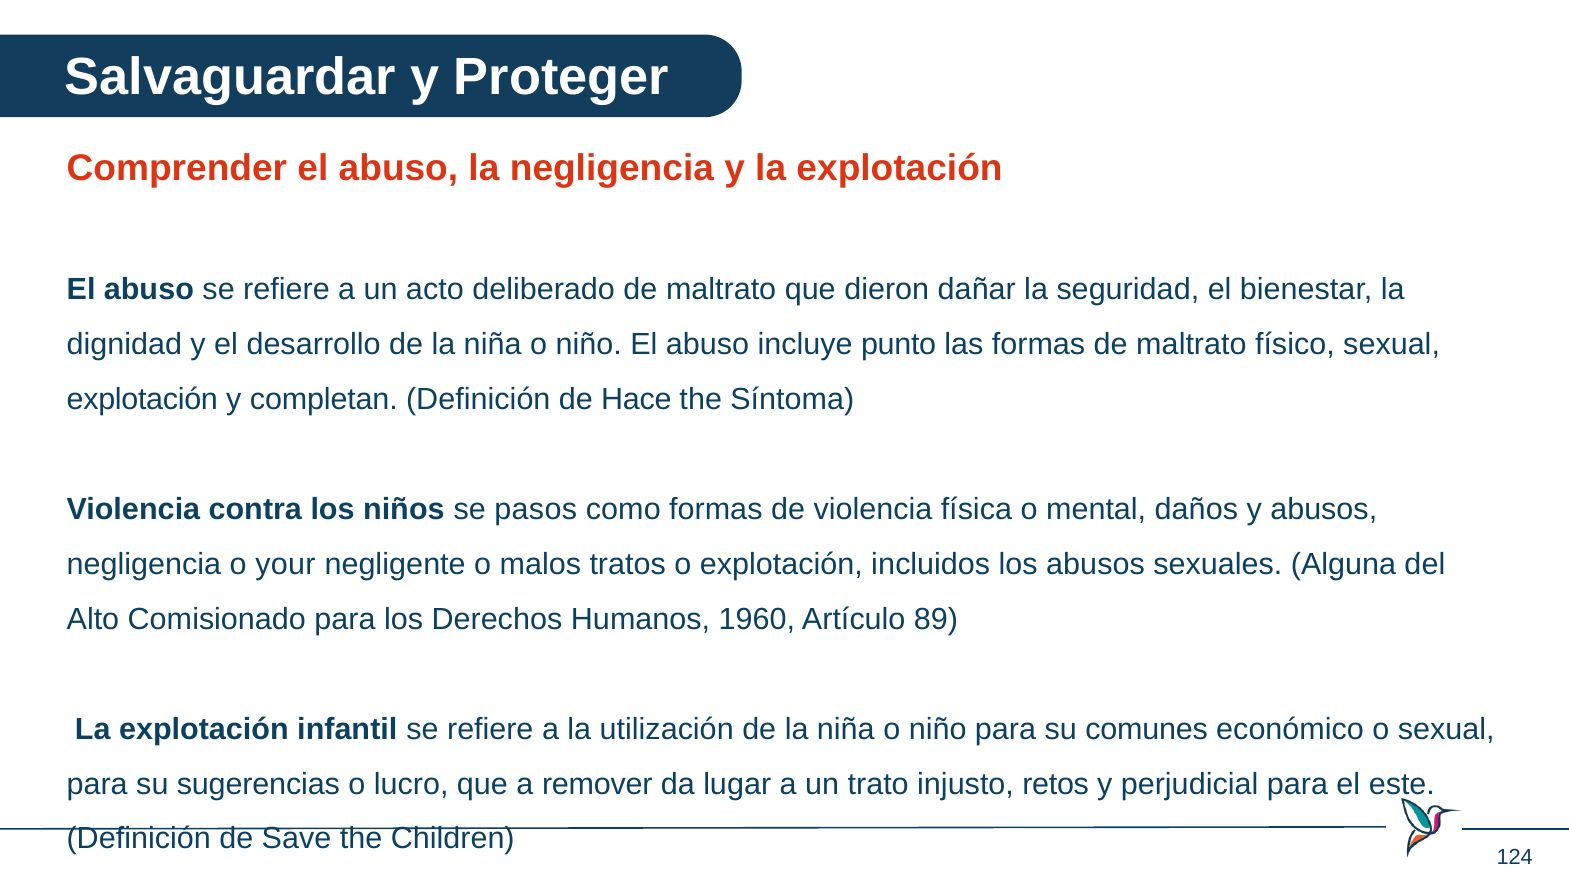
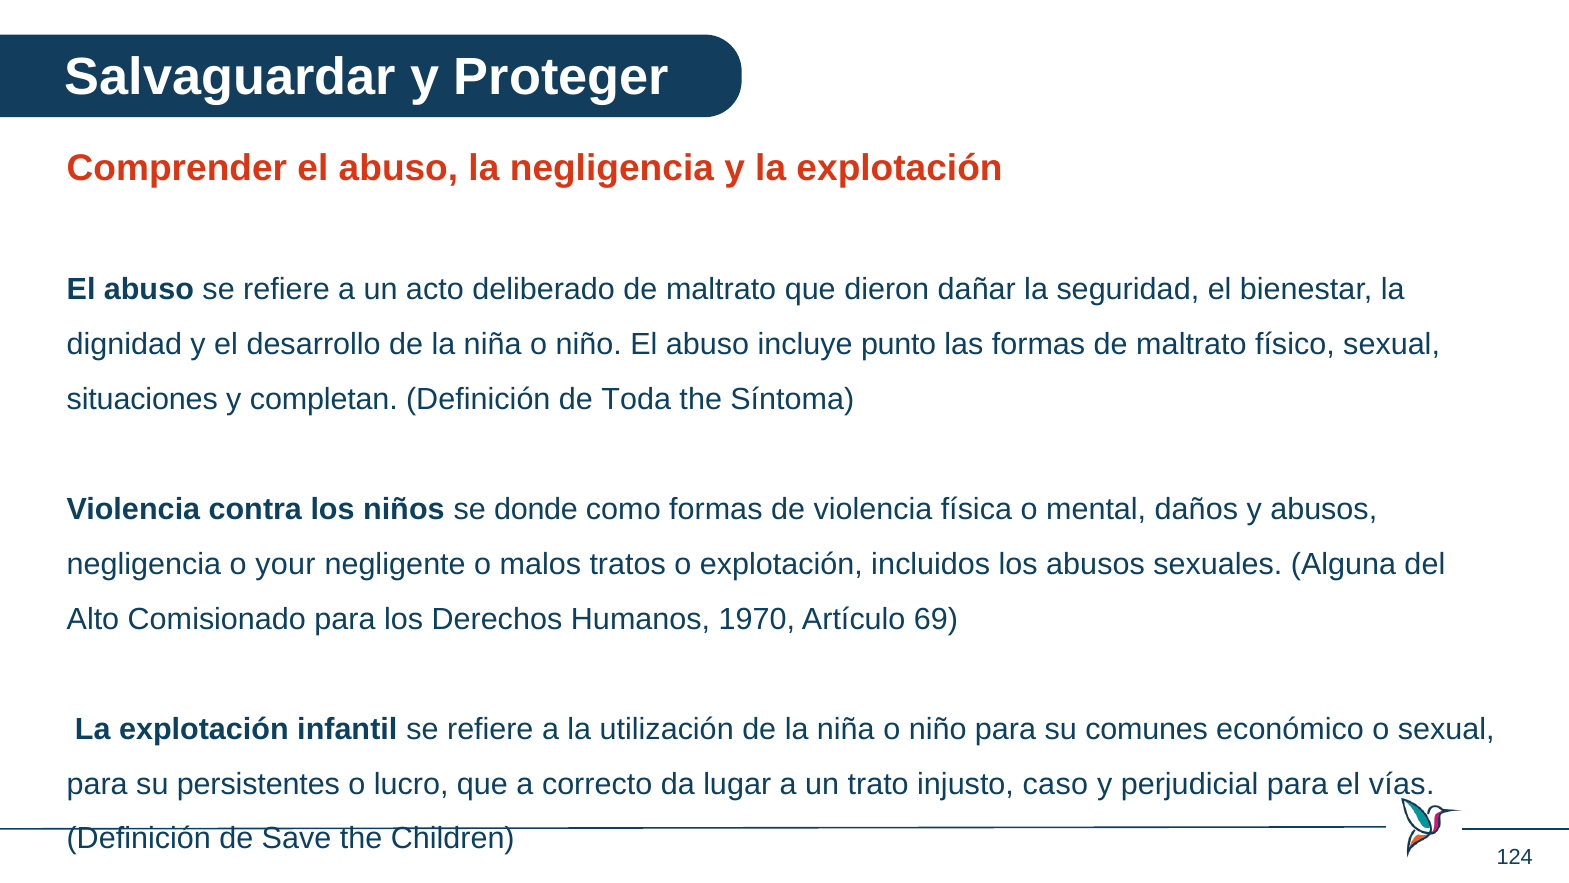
explotación at (142, 399): explotación -> situaciones
Hace: Hace -> Toda
pasos: pasos -> donde
1960: 1960 -> 1970
89: 89 -> 69
sugerencias: sugerencias -> persistentes
remover: remover -> correcto
retos: retos -> caso
este: este -> vías
